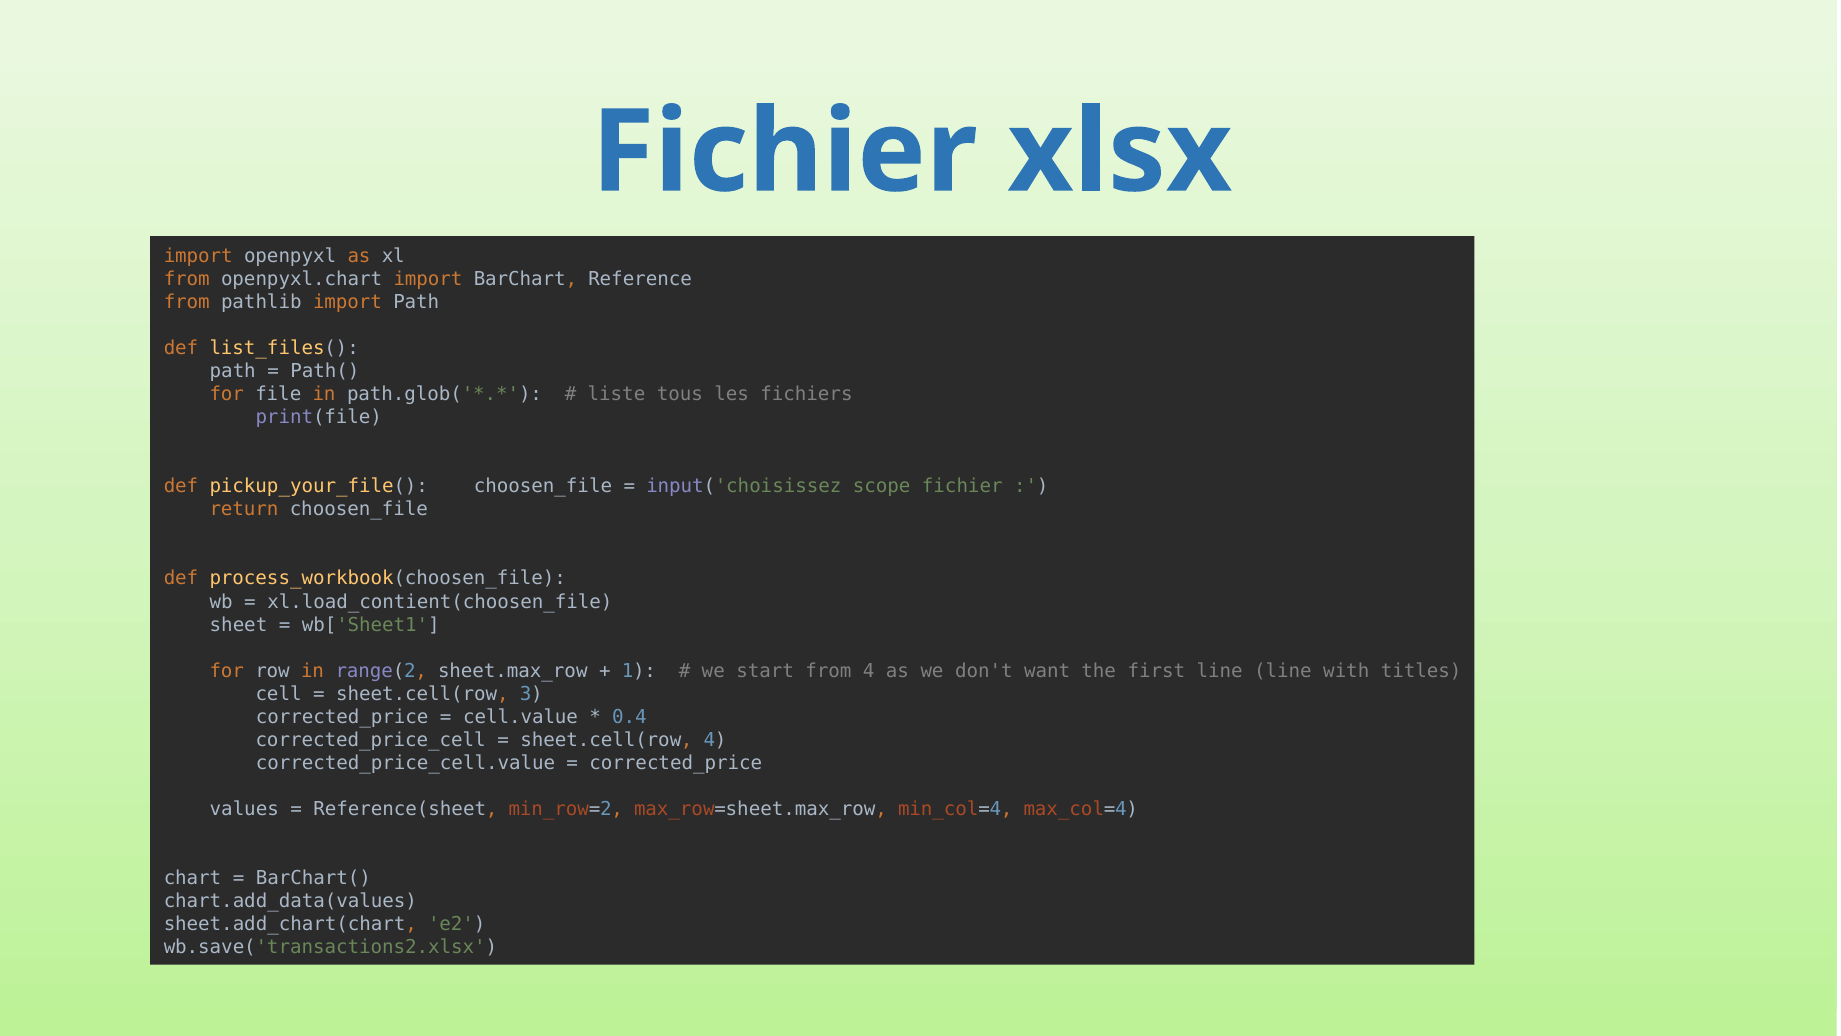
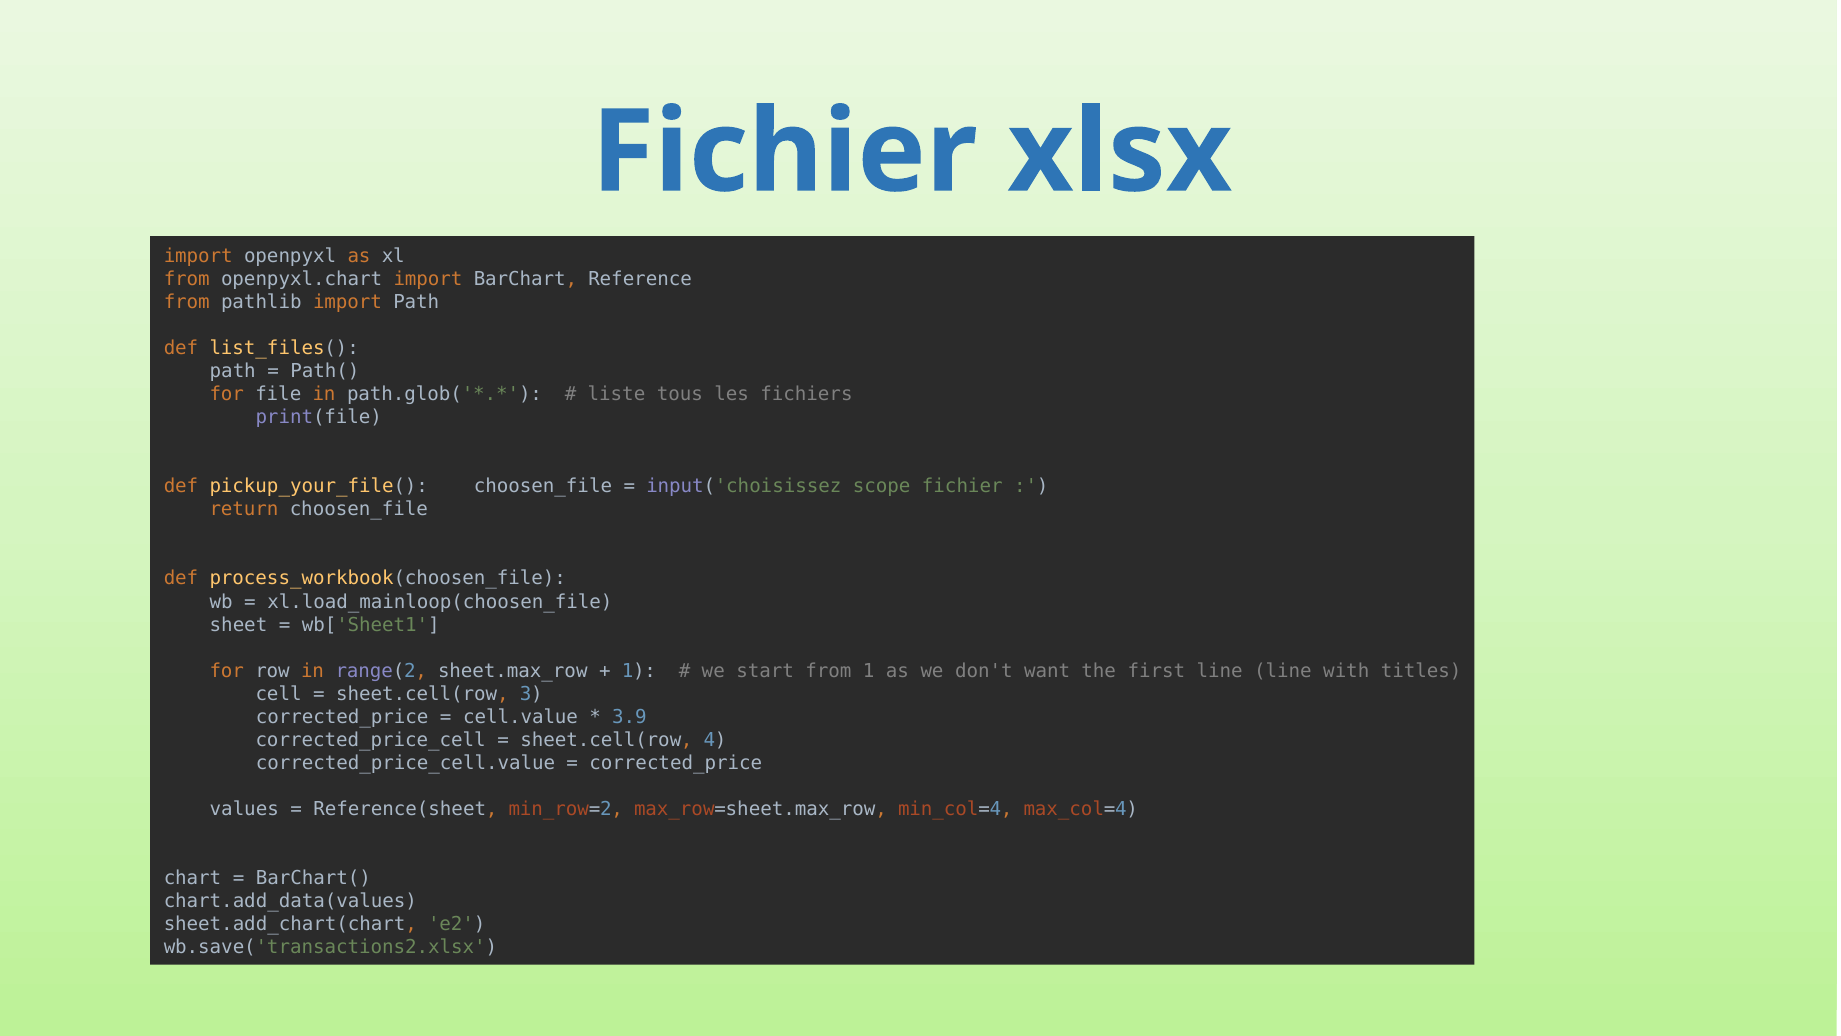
xl.load_contient(choosen_file: xl.load_contient(choosen_file -> xl.load_mainloop(choosen_file
from 4: 4 -> 1
0.4: 0.4 -> 3.9
